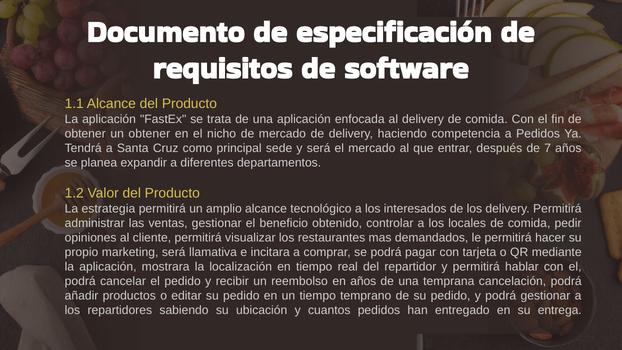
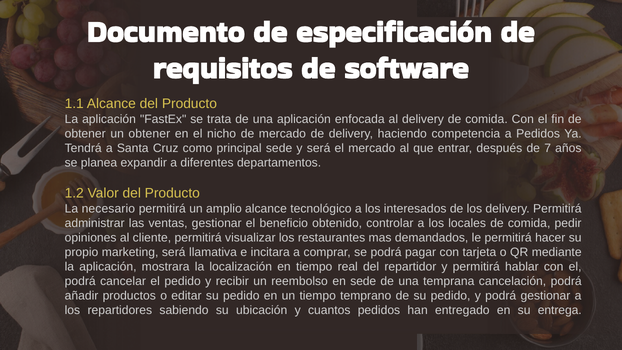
estrategia: estrategia -> necesario
en años: años -> sede
